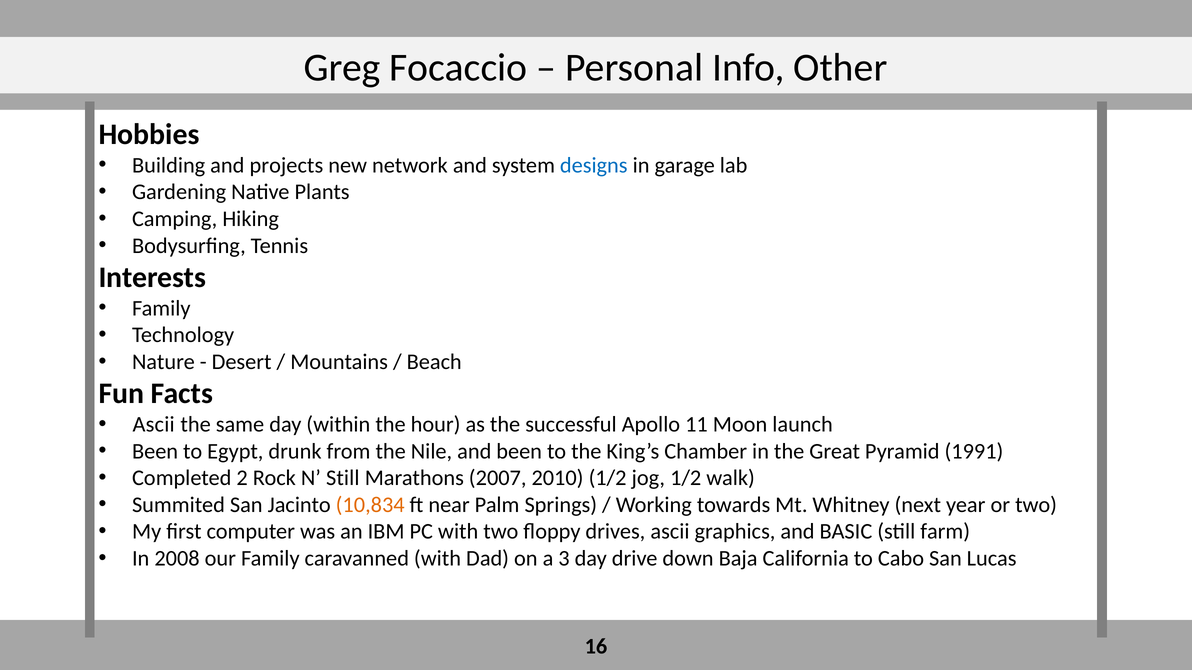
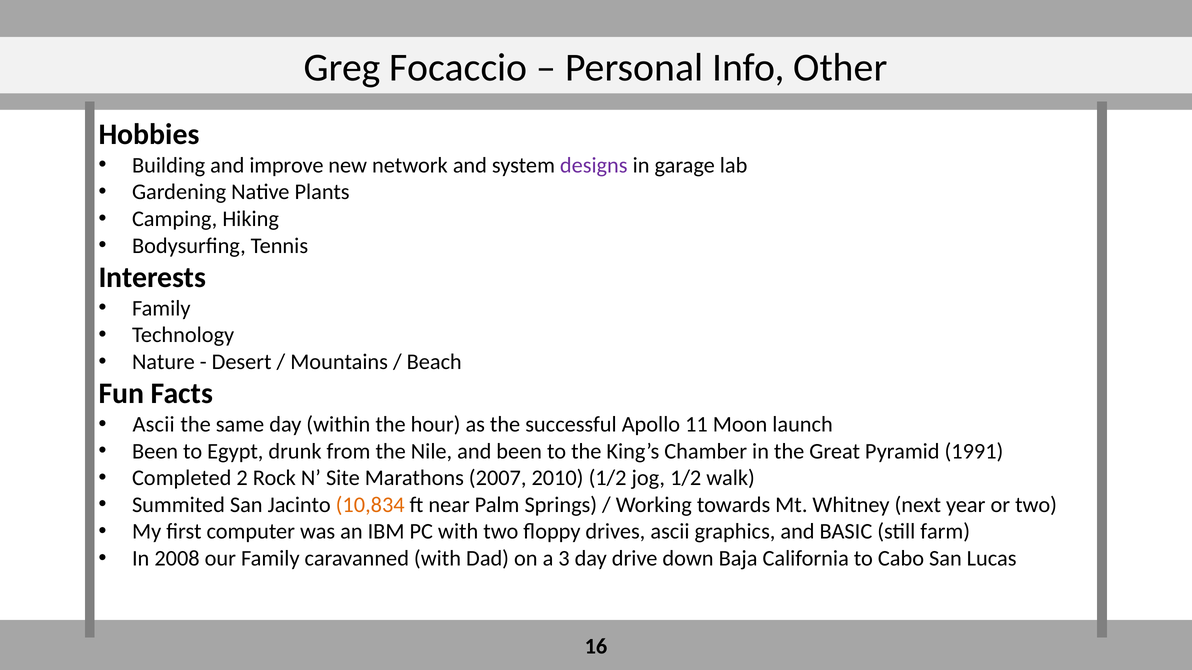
projects: projects -> improve
designs colour: blue -> purple
N Still: Still -> Site
